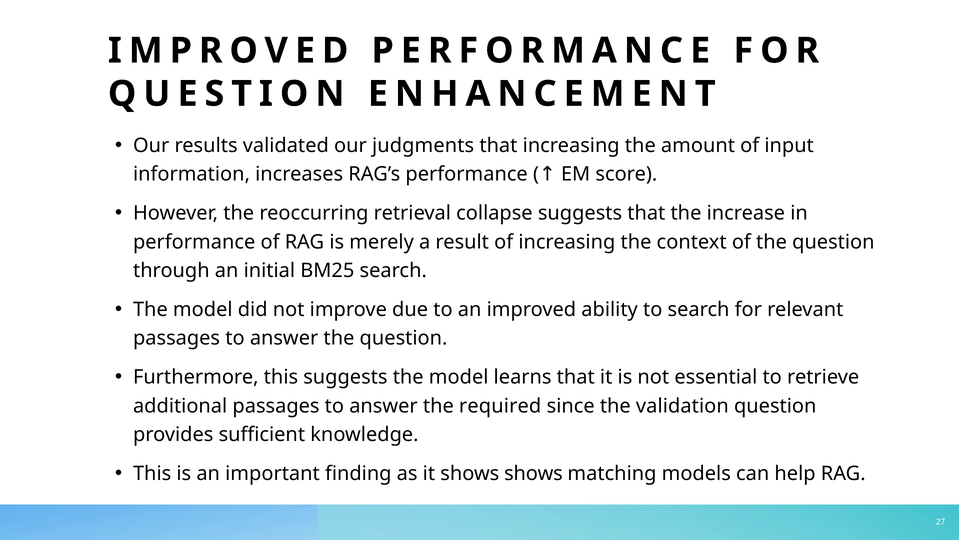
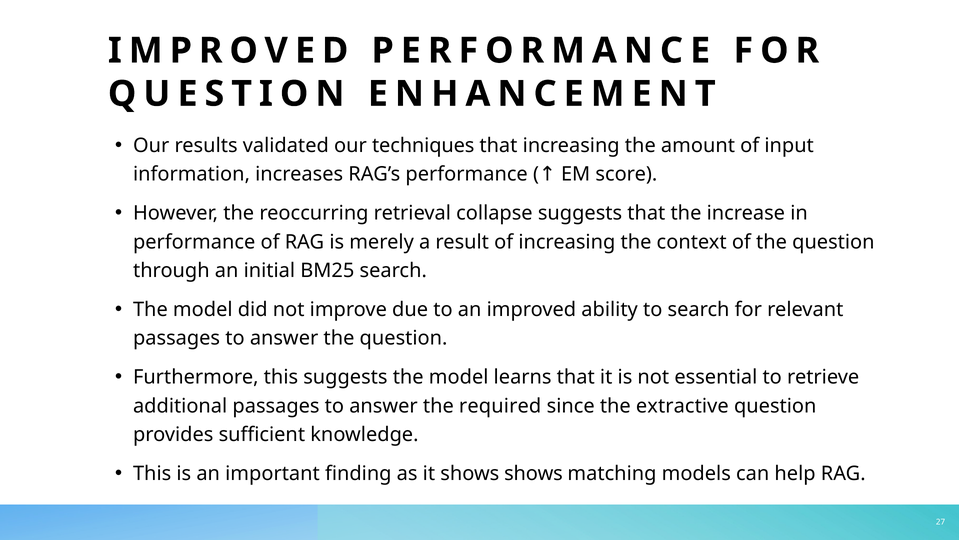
judgments: judgments -> techniques
validation: validation -> extractive
